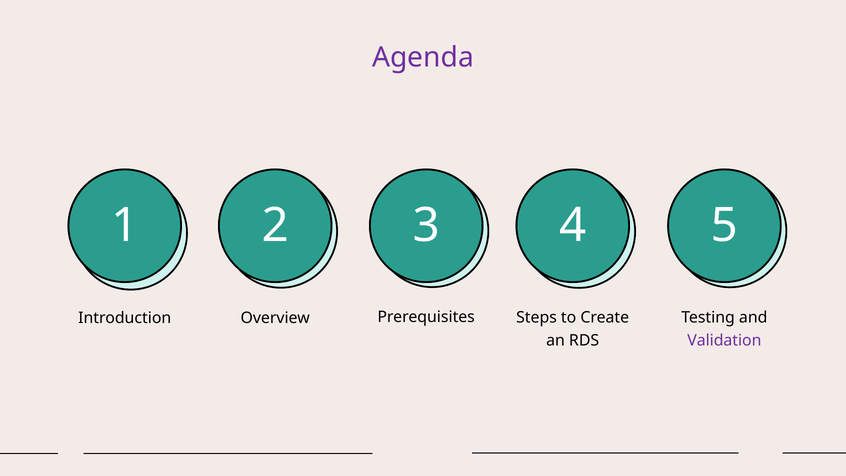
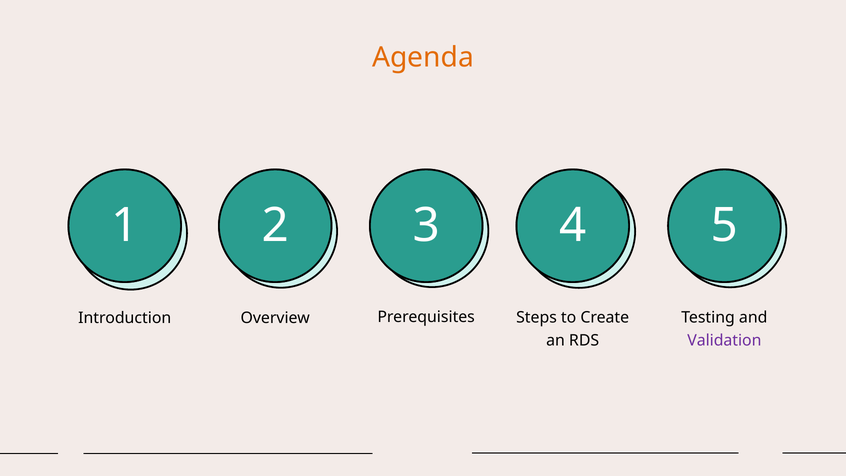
Agenda colour: purple -> orange
